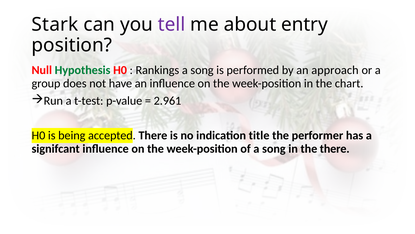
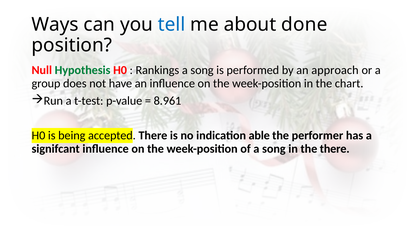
Stark: Stark -> Ways
tell colour: purple -> blue
entry: entry -> done
2.961: 2.961 -> 8.961
title: title -> able
